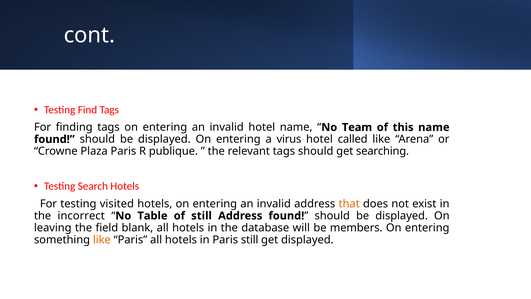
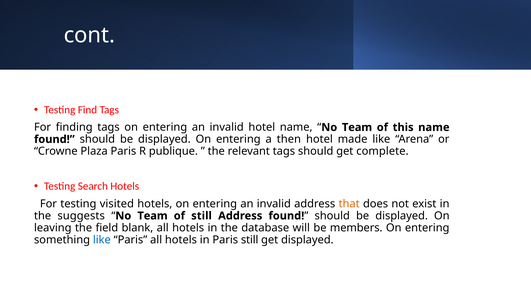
virus: virus -> then
called: called -> made
searching: searching -> complete
incorrect: incorrect -> suggests
Table at (152, 216): Table -> Team
like at (102, 240) colour: orange -> blue
